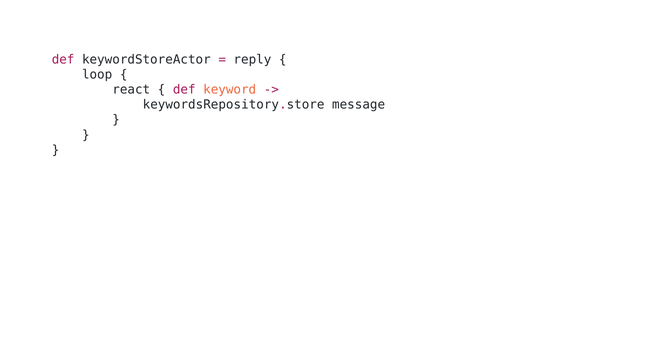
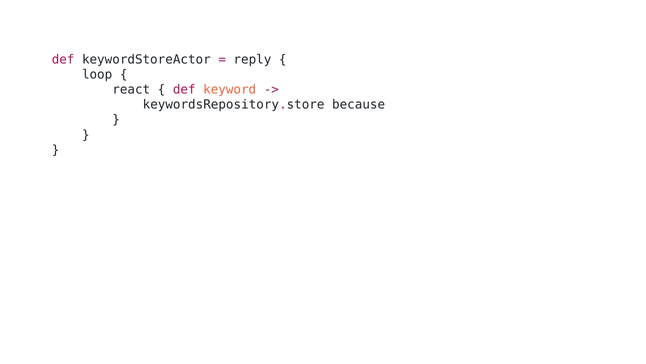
message: message -> because
